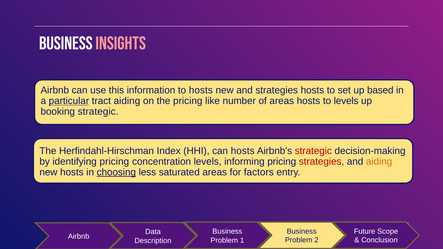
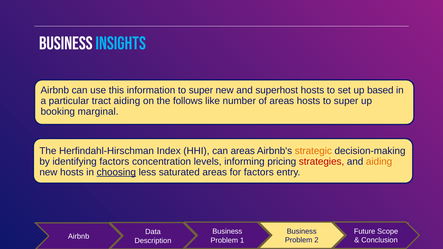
INSIGHTS colour: pink -> light blue
information to hosts: hosts -> super
and strategies: strategies -> superhost
particular underline: present -> none
the pricing: pricing -> follows
hosts to levels: levels -> super
booking strategic: strategic -> marginal
can hosts: hosts -> areas
strategic at (313, 151) colour: red -> orange
identifying pricing: pricing -> factors
